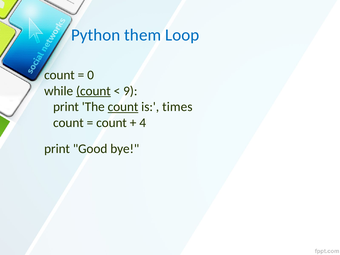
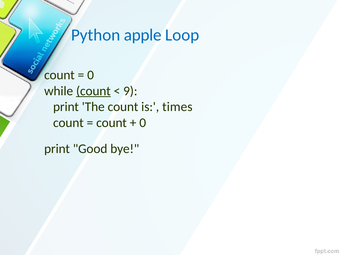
them: them -> apple
count at (123, 107) underline: present -> none
4 at (143, 123): 4 -> 0
